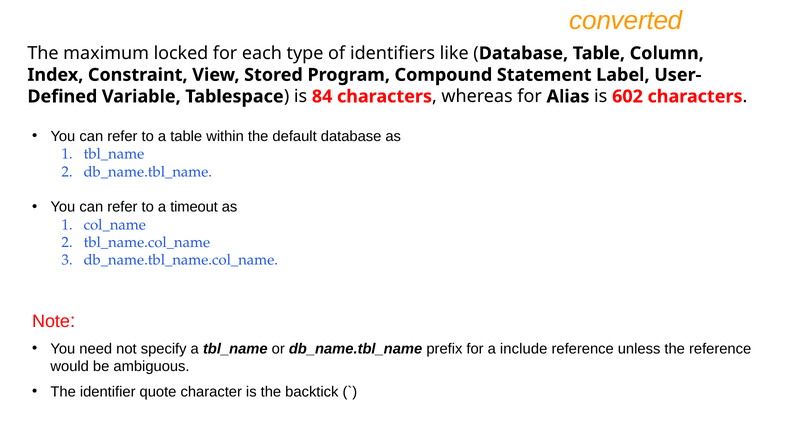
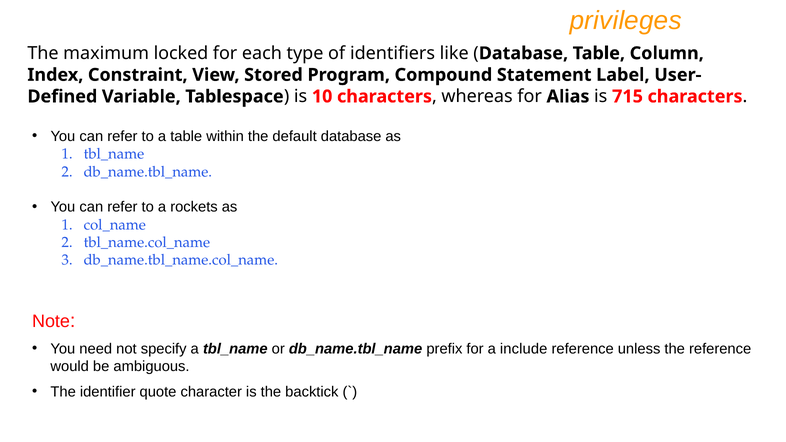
converted: converted -> privileges
84: 84 -> 10
602: 602 -> 715
timeout: timeout -> rockets
